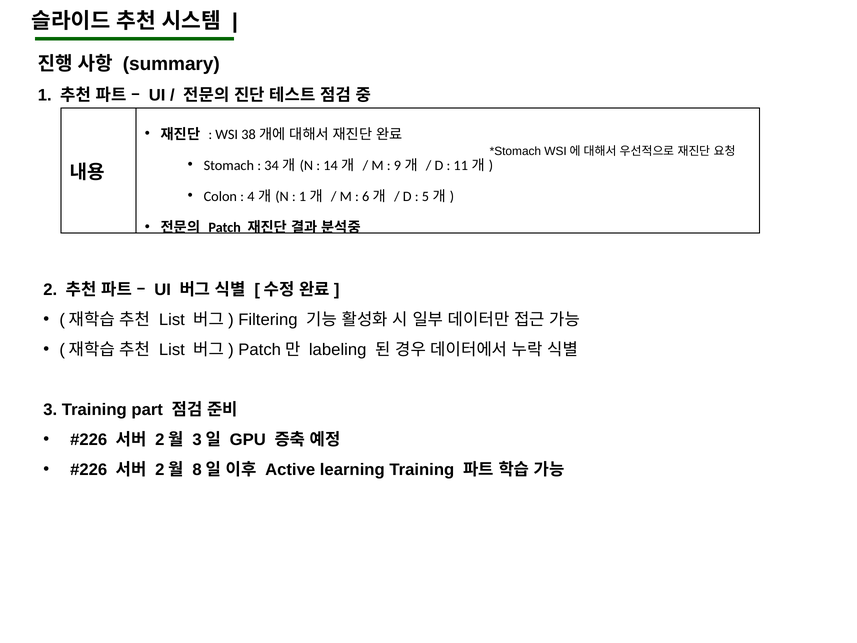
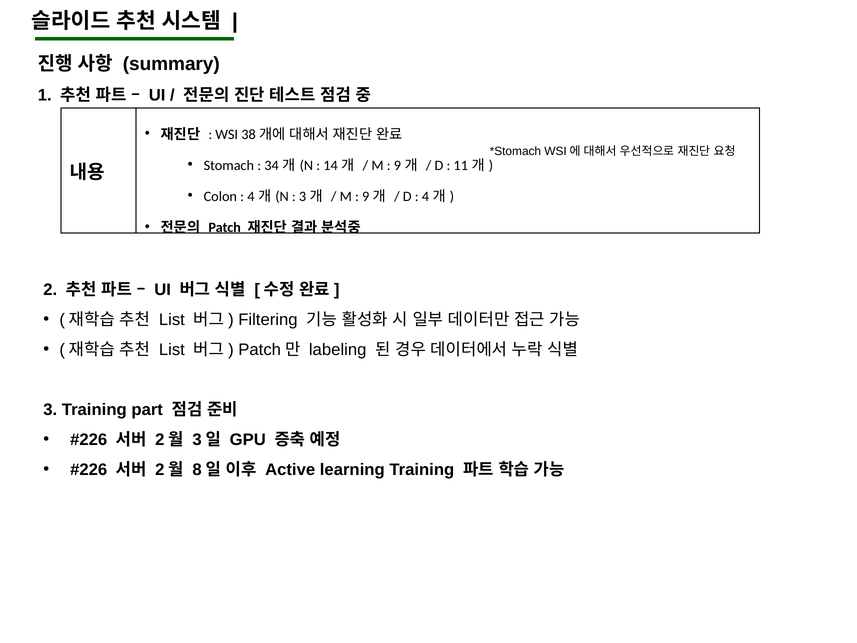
1 at (303, 196): 1 -> 3
6 at (366, 196): 6 -> 9
5: 5 -> 4
